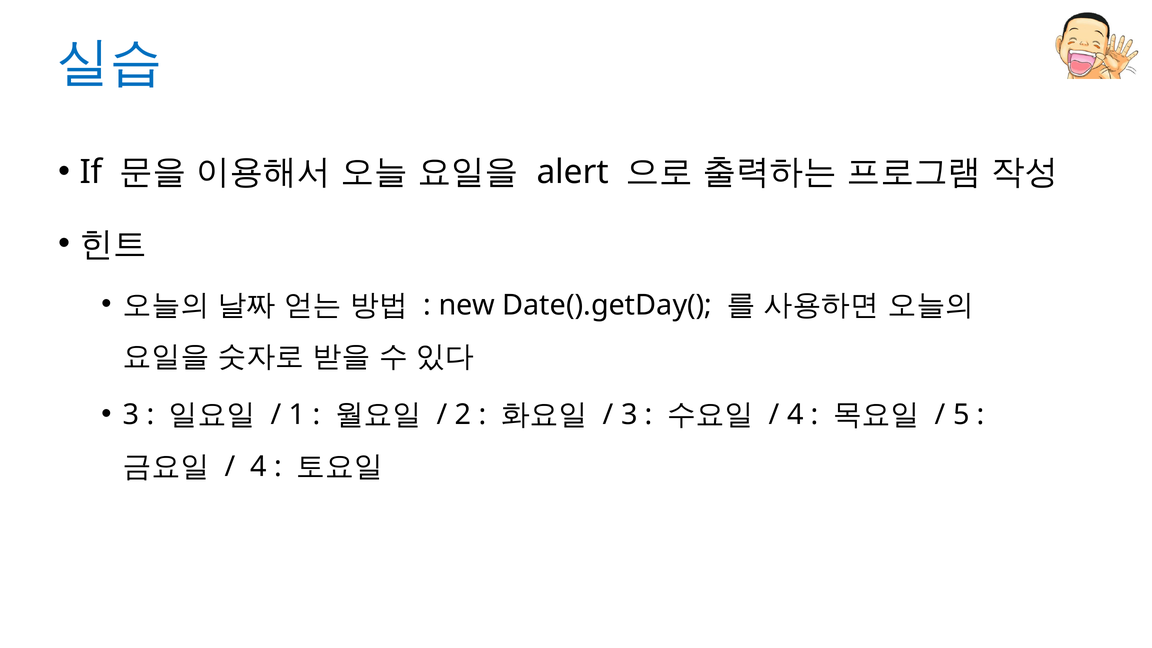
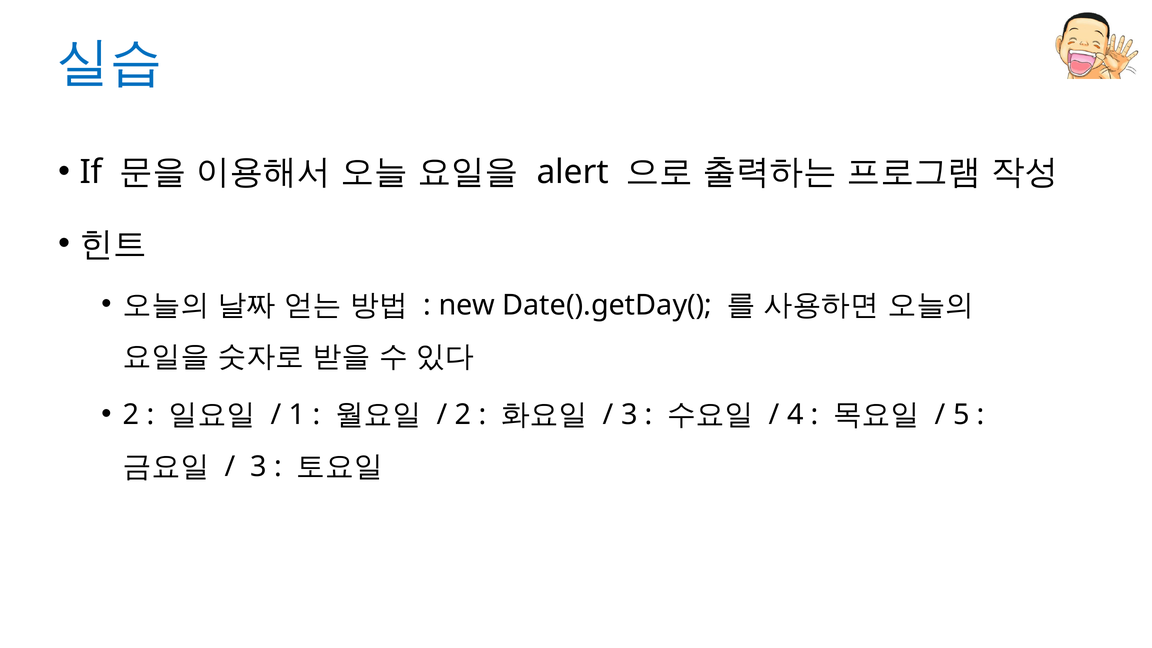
3 at (131, 415): 3 -> 2
4 at (259, 467): 4 -> 3
